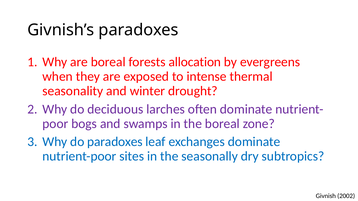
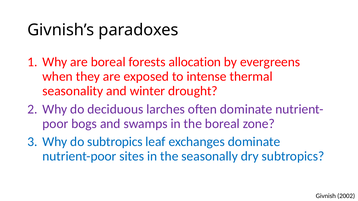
do paradoxes: paradoxes -> subtropics
